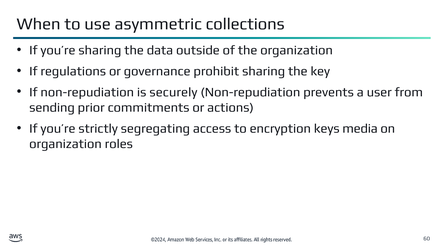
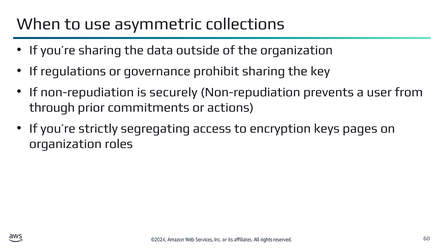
sending: sending -> through
media: media -> pages
